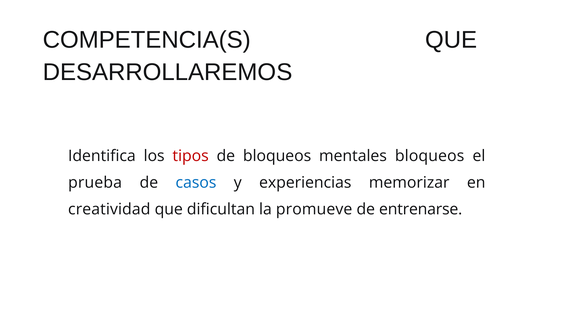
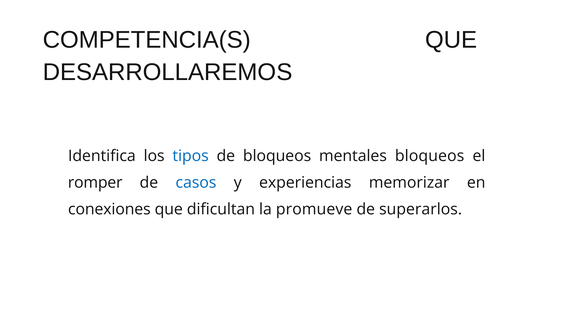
tipos colour: red -> blue
prueba: prueba -> romper
creatividad: creatividad -> conexiones
entrenarse: entrenarse -> superarlos
